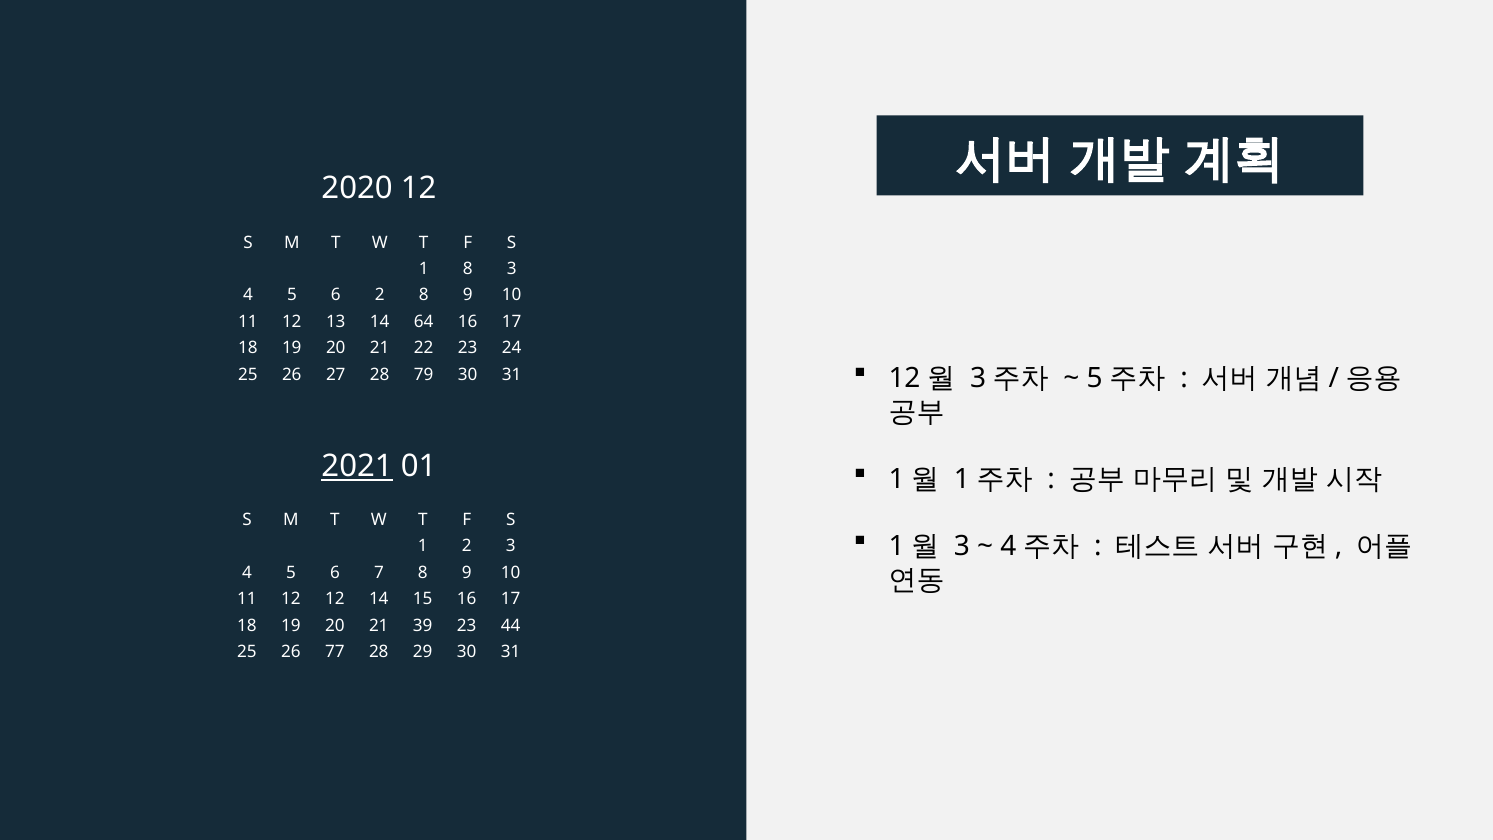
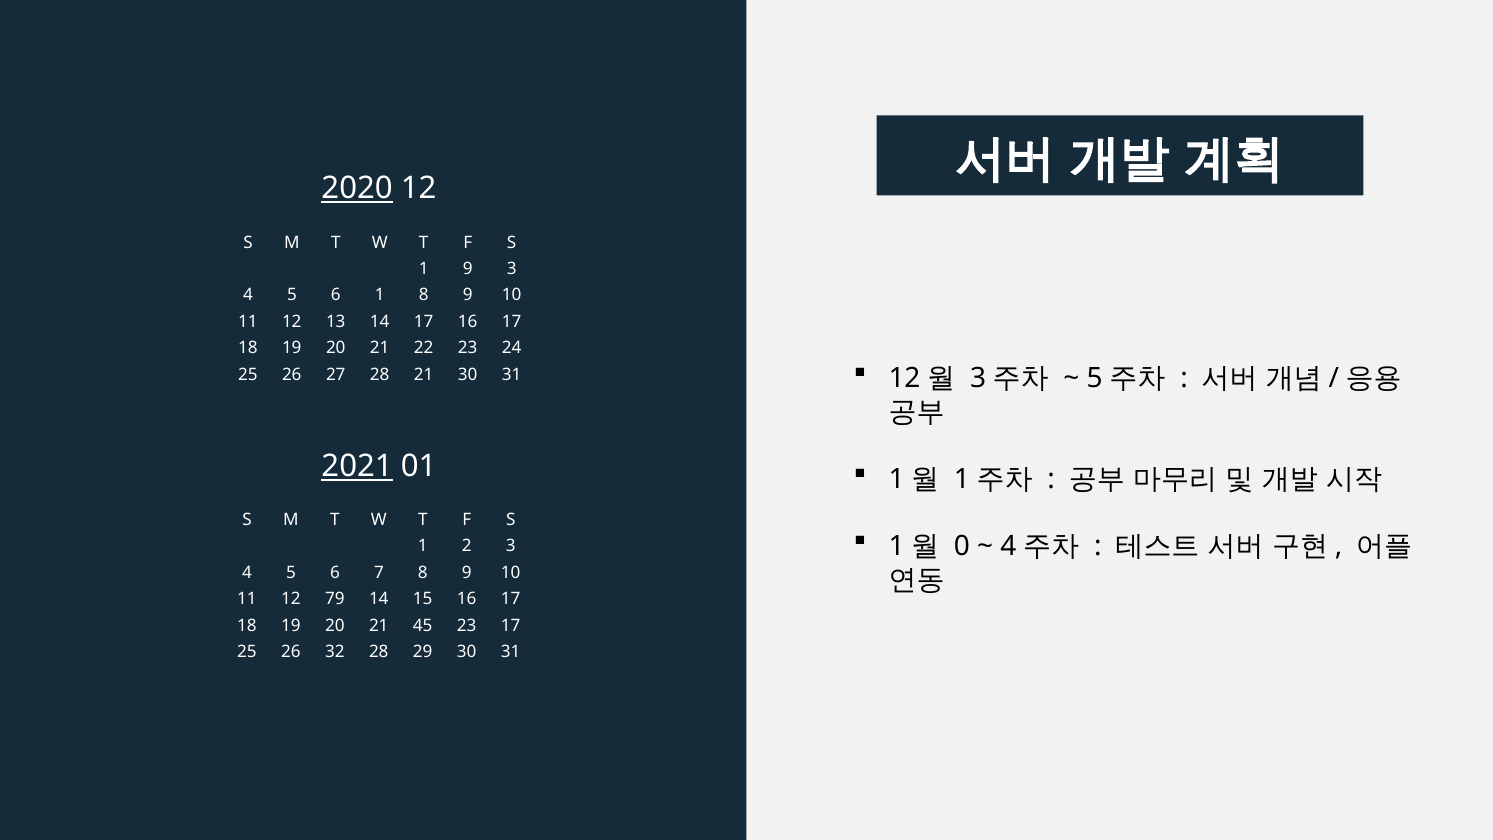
2020 underline: none -> present
1 8: 8 -> 9
6 2: 2 -> 1
14 64: 64 -> 17
28 79: 79 -> 21
3 at (962, 546): 3 -> 0
12 12: 12 -> 79
39: 39 -> 45
23 44: 44 -> 17
77: 77 -> 32
